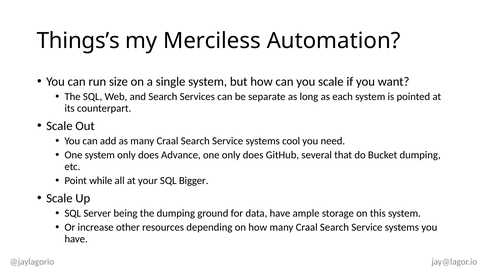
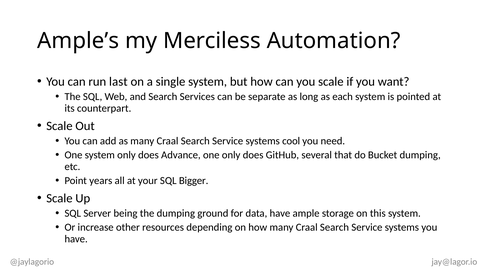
Things’s: Things’s -> Ample’s
size: size -> last
while: while -> years
